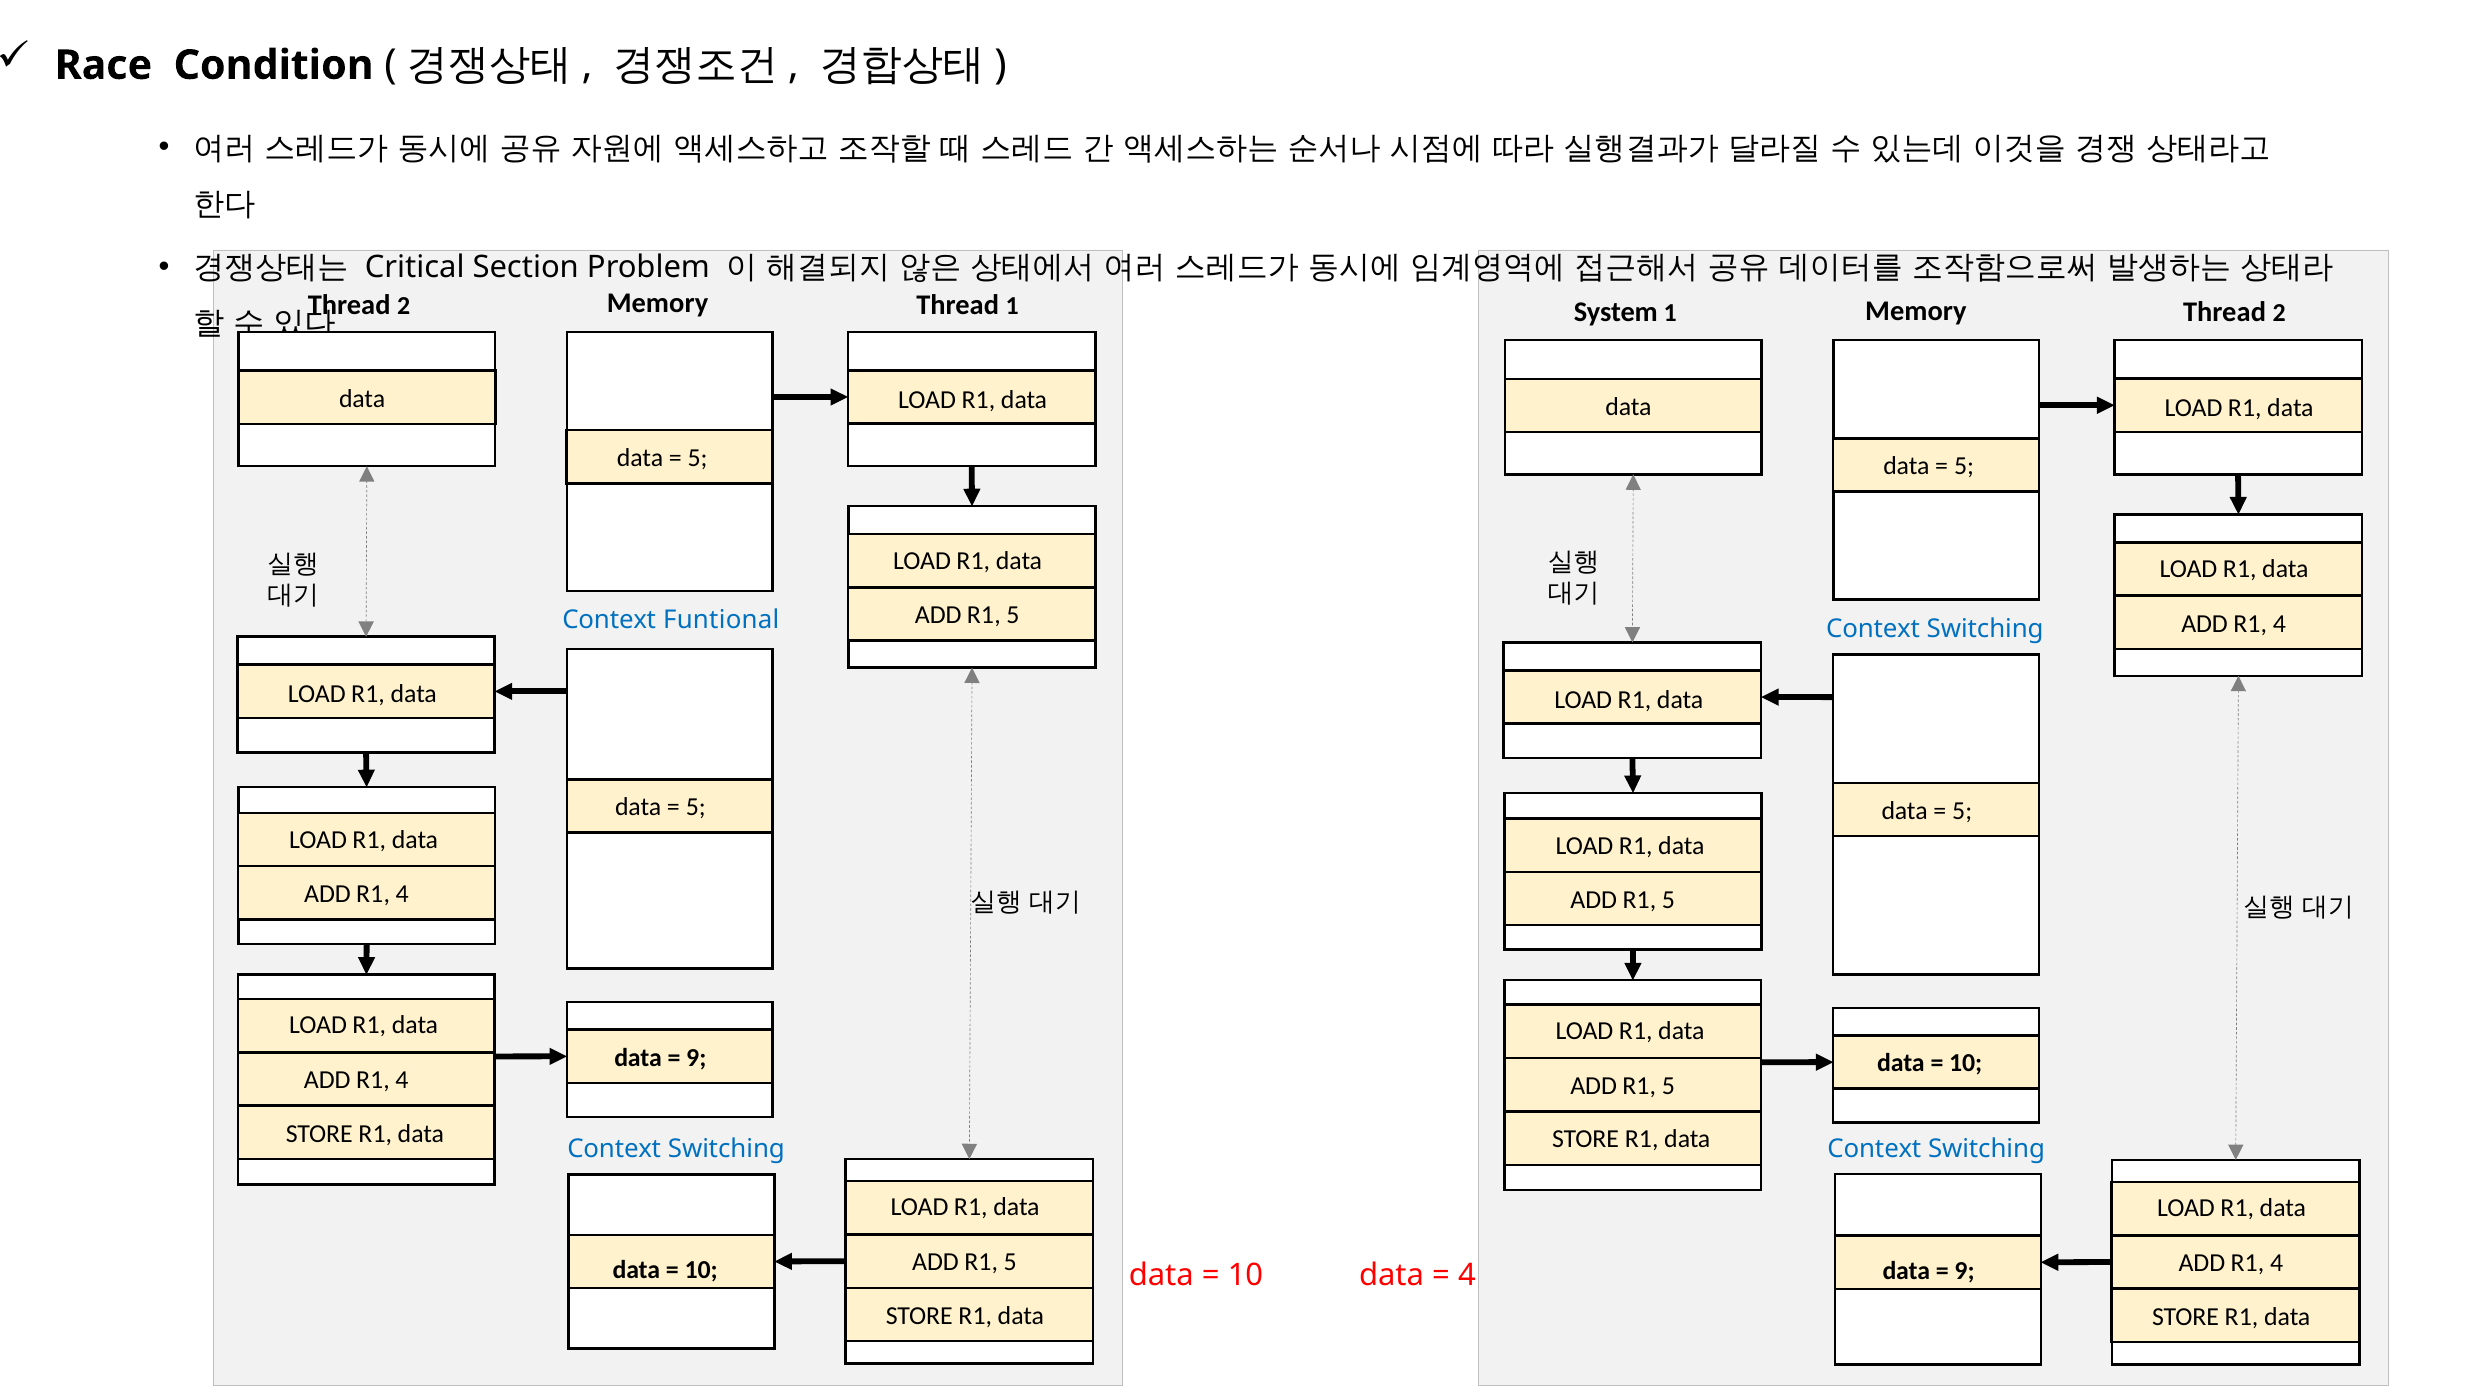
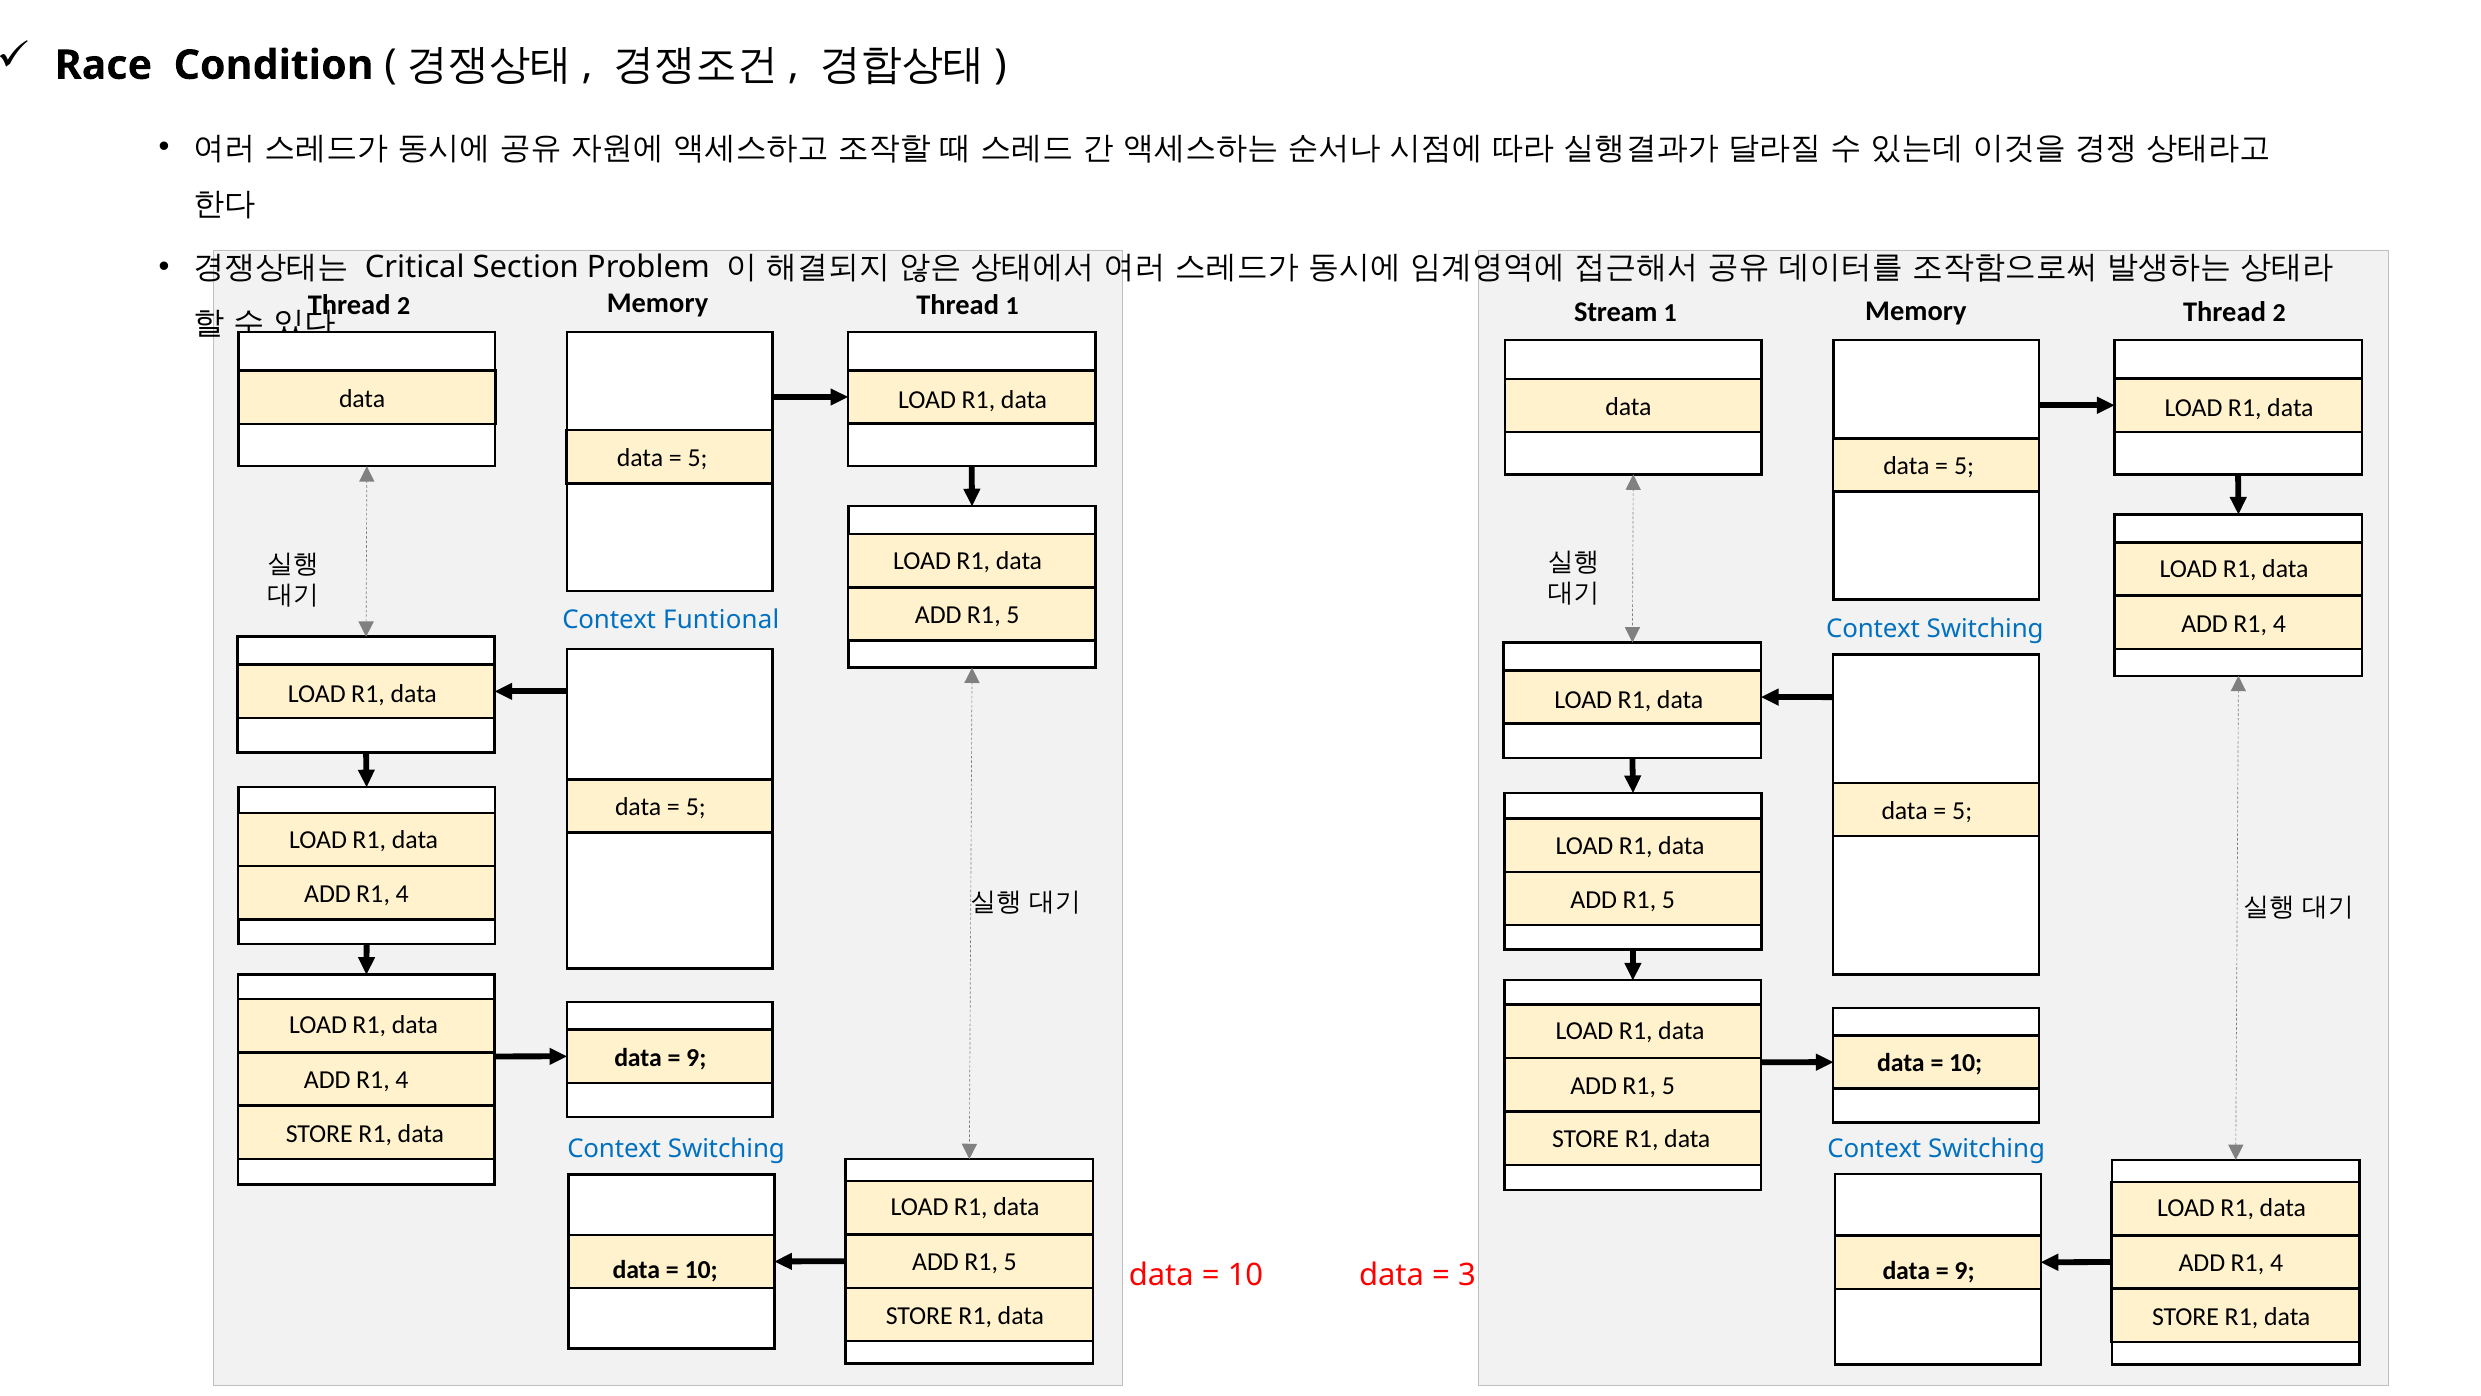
System: System -> Stream
4 at (1467, 1275): 4 -> 3
